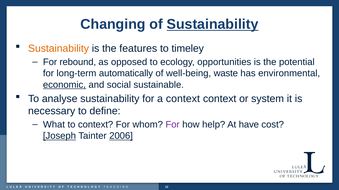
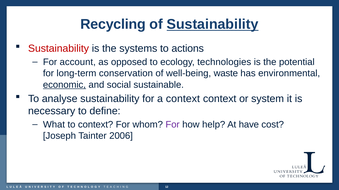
Changing: Changing -> Recycling
Sustainability at (59, 49) colour: orange -> red
features: features -> systems
timeley: timeley -> actions
rebound: rebound -> account
opportunities: opportunities -> technologies
automatically: automatically -> conservation
Joseph underline: present -> none
2006 underline: present -> none
